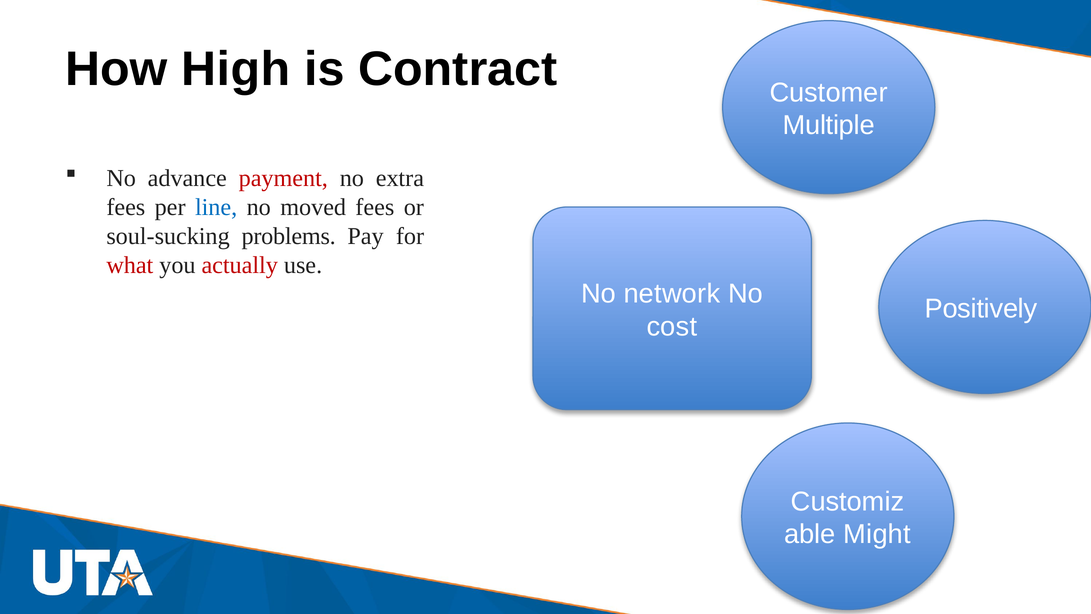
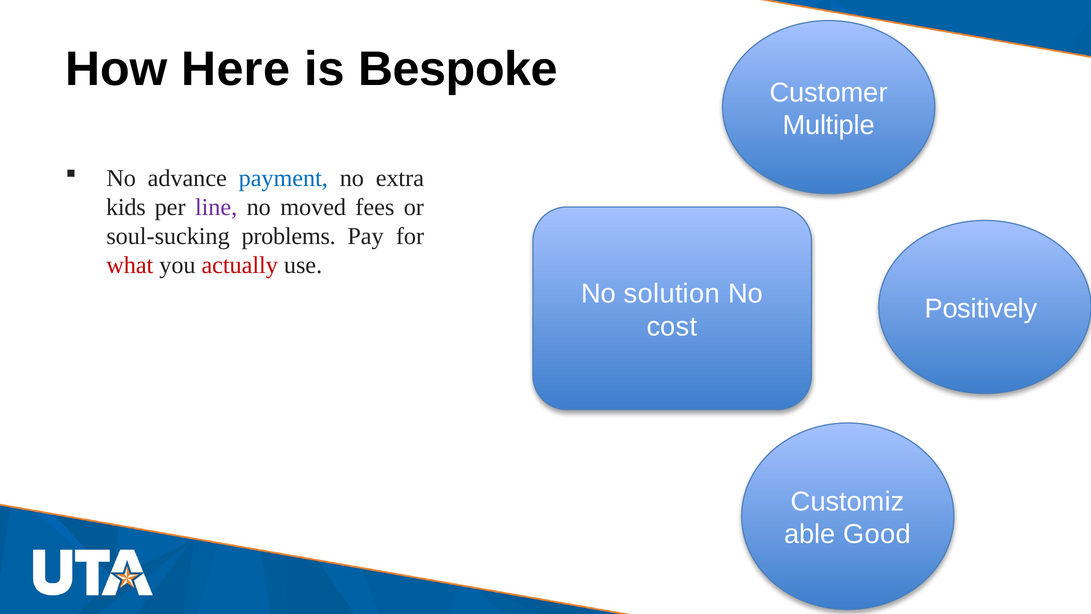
High: High -> Here
Contract: Contract -> Bespoke
payment colour: red -> blue
fees at (126, 207): fees -> kids
line colour: blue -> purple
network: network -> solution
Might: Might -> Good
